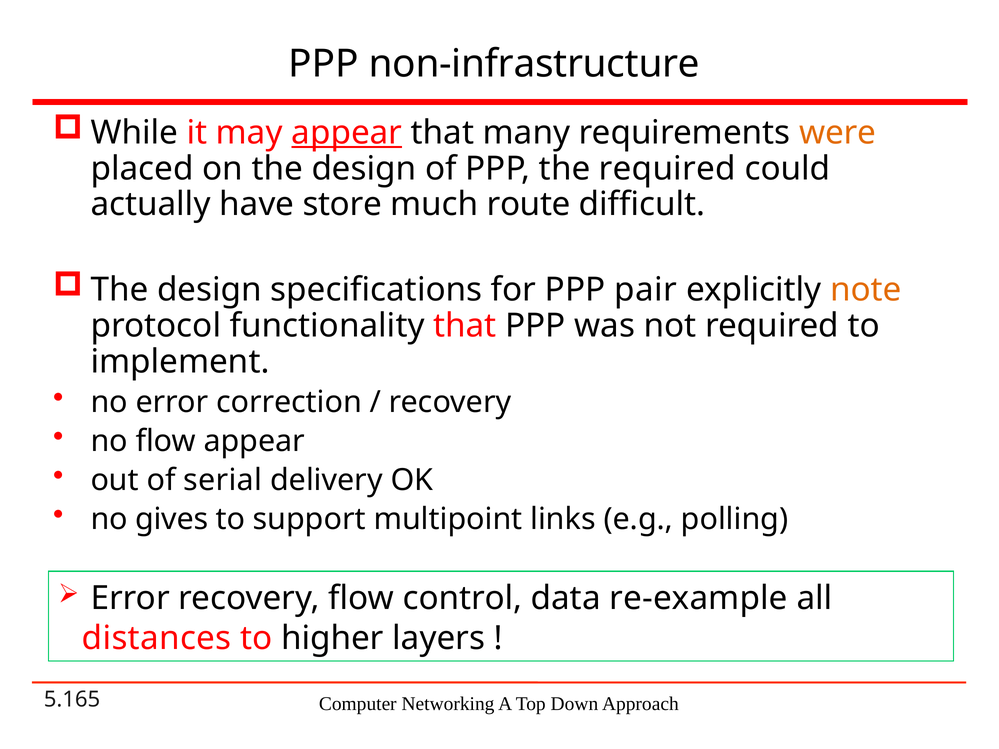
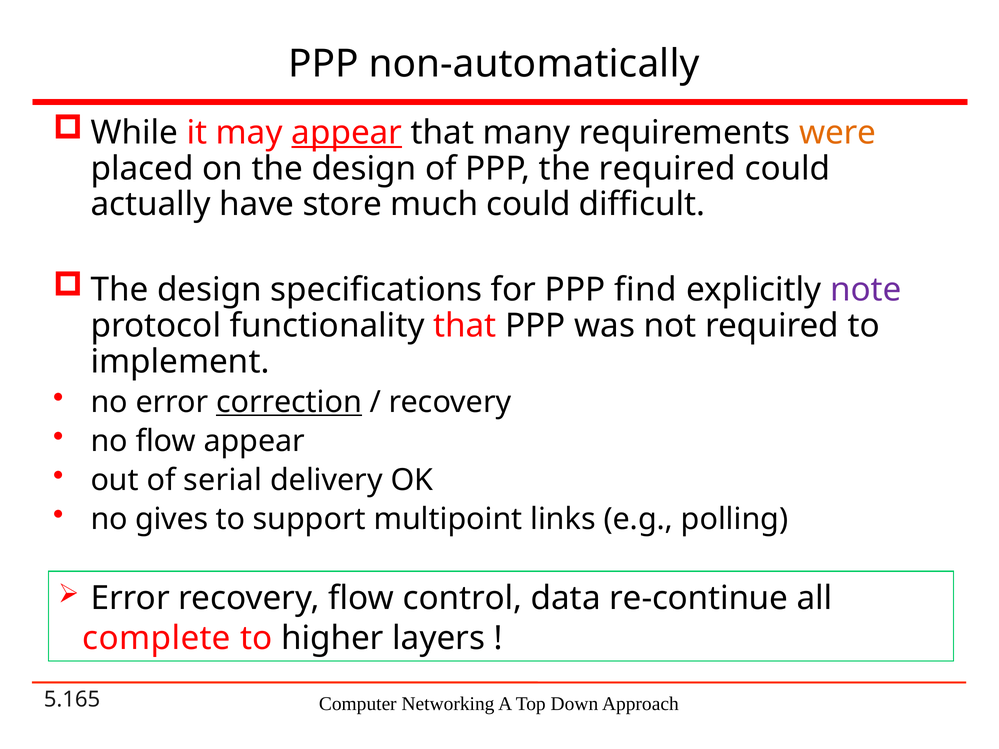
non-infrastructure: non-infrastructure -> non-automatically
much route: route -> could
pair: pair -> find
note colour: orange -> purple
correction underline: none -> present
re-example: re-example -> re-continue
distances: distances -> complete
